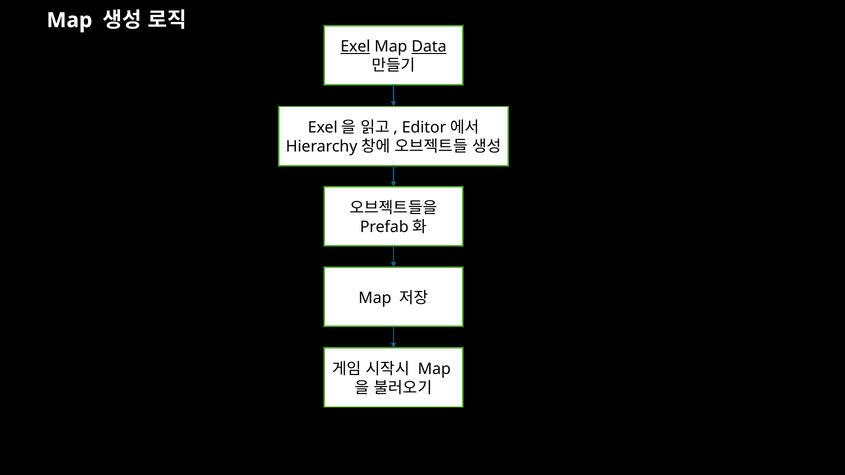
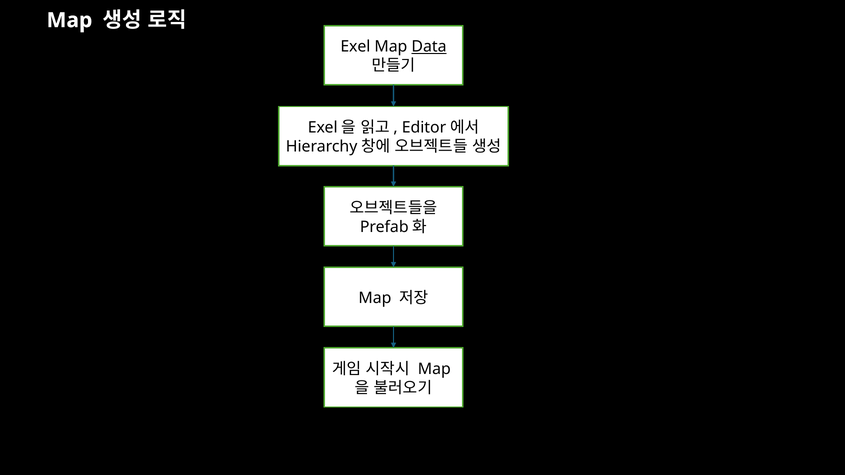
Exel underline: present -> none
